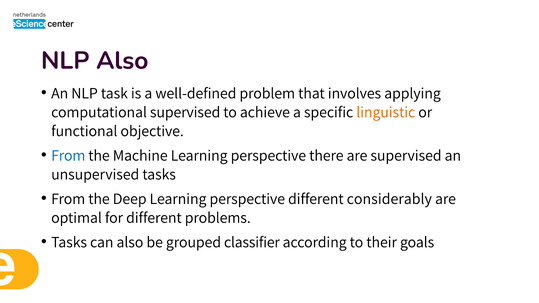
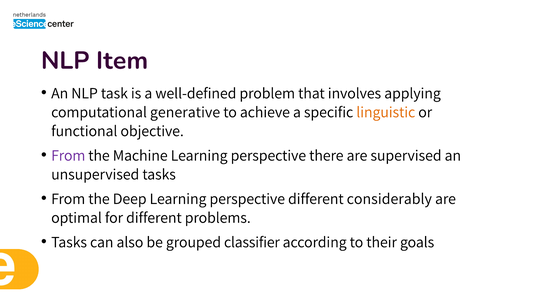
NLP Also: Also -> Item
computational supervised: supervised -> generative
From at (68, 156) colour: blue -> purple
